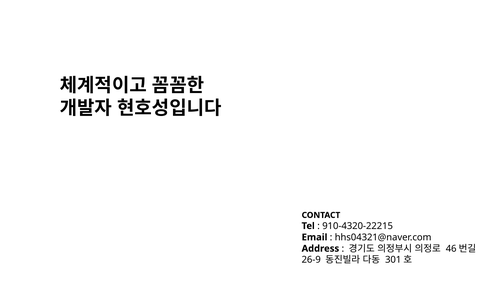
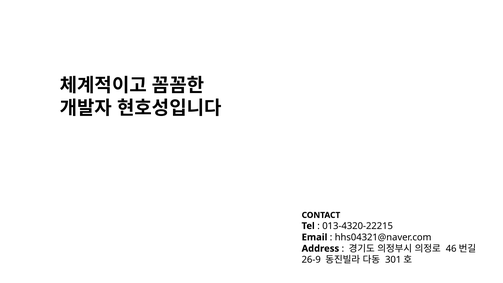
910-4320-22215: 910-4320-22215 -> 013-4320-22215
